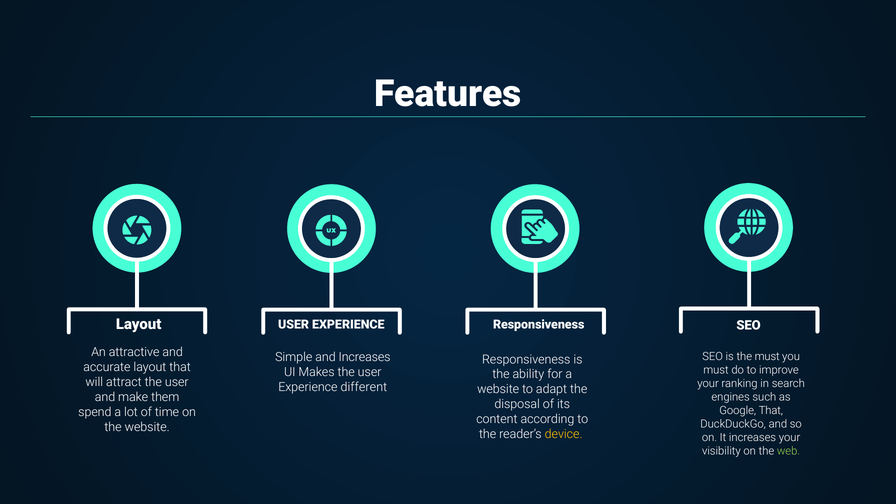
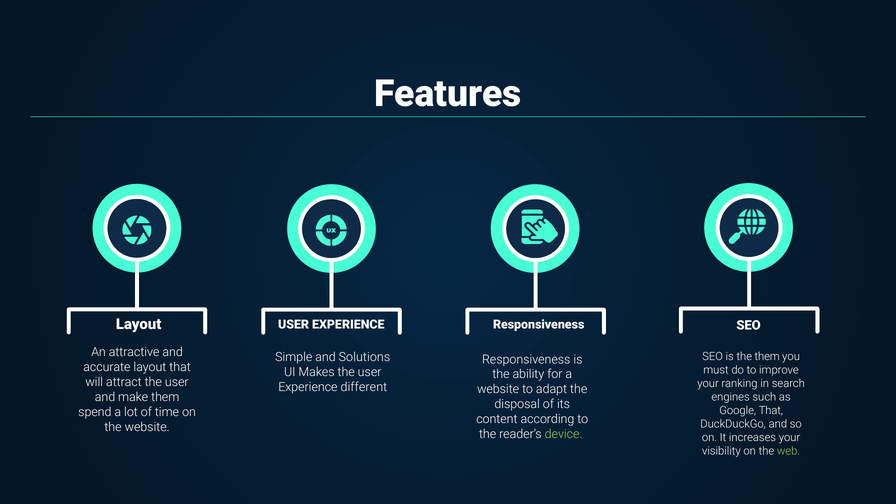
the must: must -> them
and Increases: Increases -> Solutions
device colour: yellow -> light green
